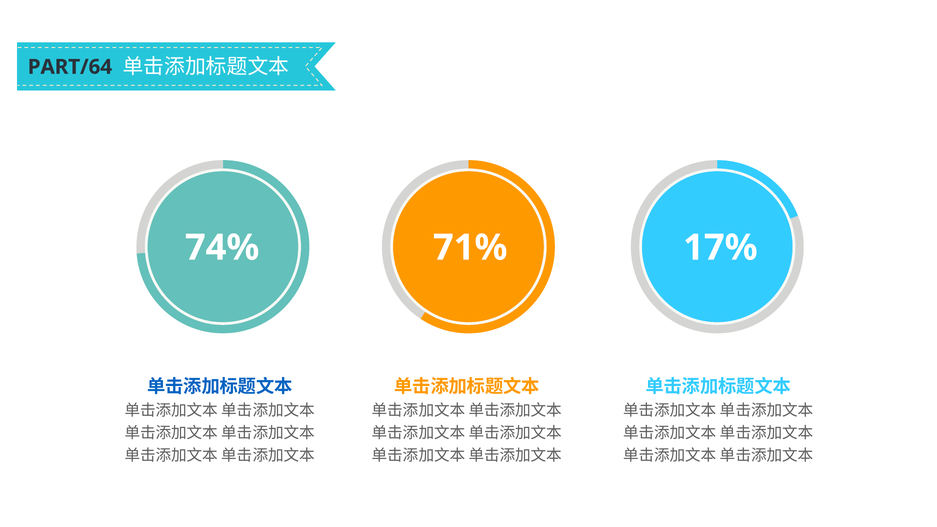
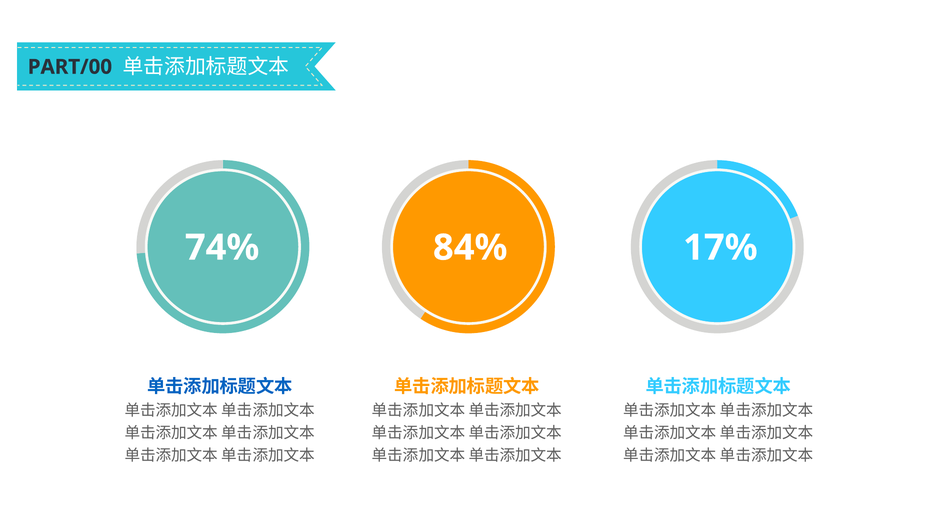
PART/64: PART/64 -> PART/00
71%: 71% -> 84%
